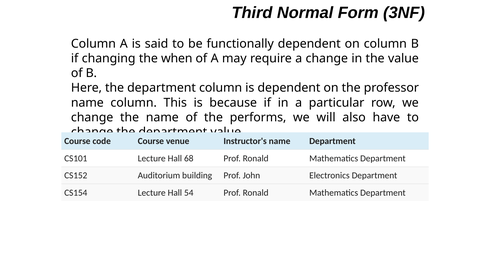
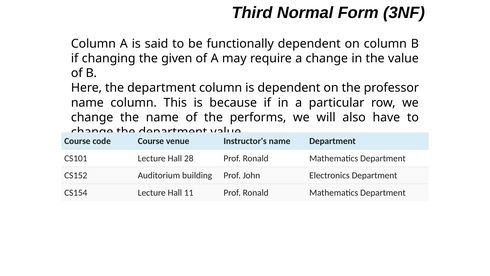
when: when -> given
68: 68 -> 28
54: 54 -> 11
